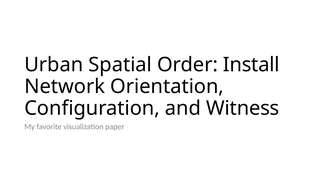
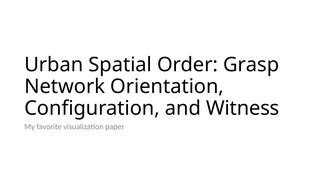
Install: Install -> Grasp
